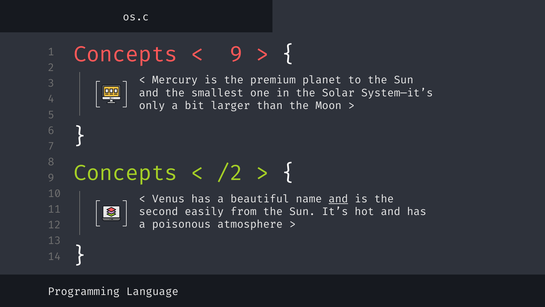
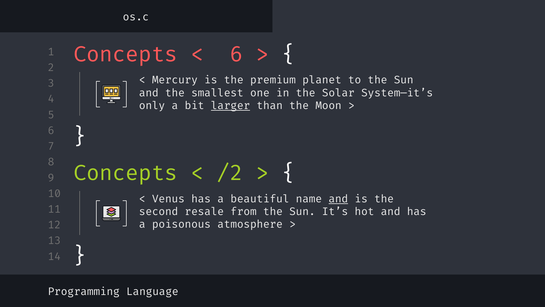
/9: /9 -> /6
larger underline: none -> present
easily: easily -> resale
